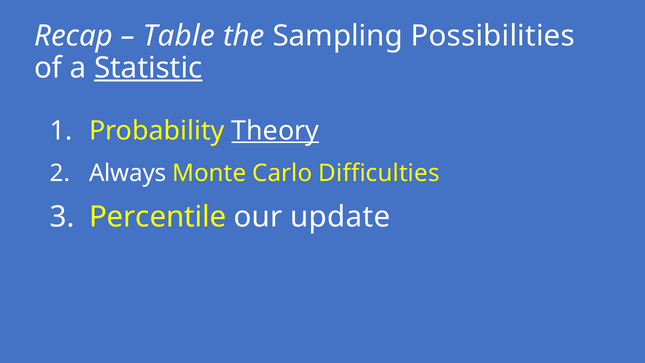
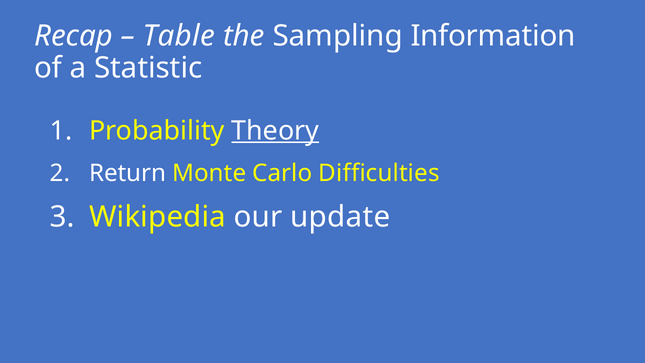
Possibilities: Possibilities -> Information
Statistic underline: present -> none
Always: Always -> Return
Percentile: Percentile -> Wikipedia
